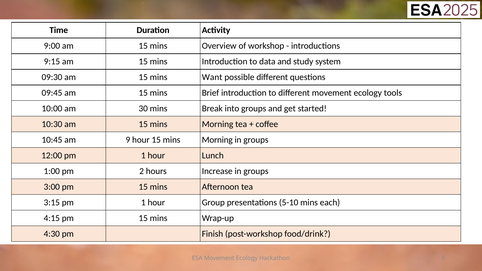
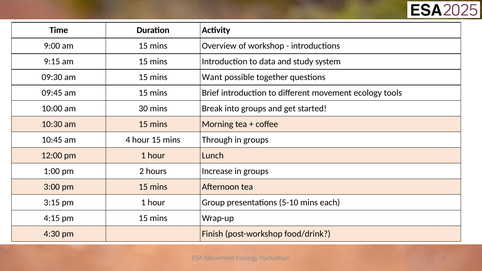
possible different: different -> together
9: 9 -> 4
hour 15 mins Morning: Morning -> Through
